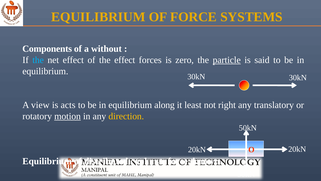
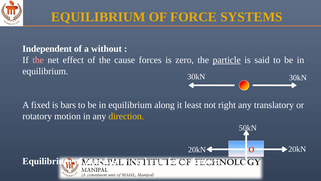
Components: Components -> Independent
the at (38, 60) colour: light blue -> pink
the effect: effect -> cause
view: view -> fixed
acts: acts -> bars
motion underline: present -> none
of distributed: distributed -> translatory
